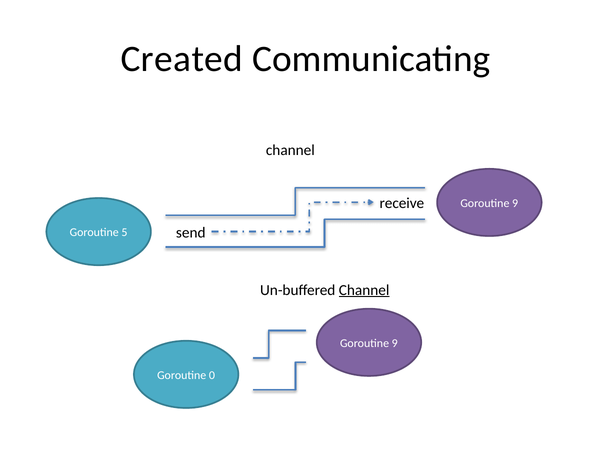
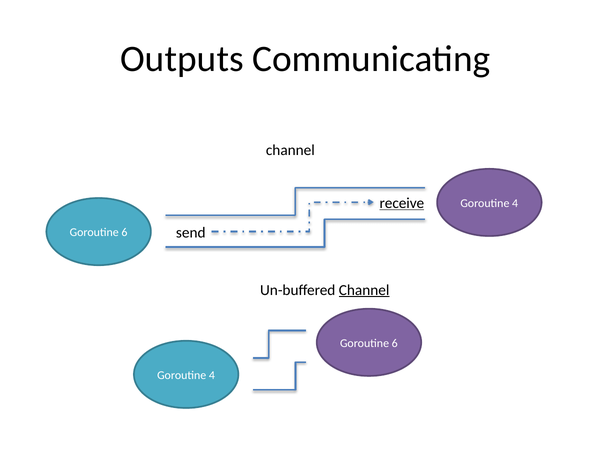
Created: Created -> Outputs
receive underline: none -> present
9 at (515, 203): 9 -> 4
5 at (124, 233): 5 -> 6
9 at (395, 343): 9 -> 6
0 at (212, 375): 0 -> 4
